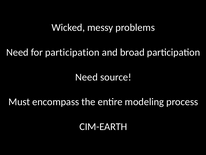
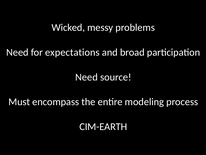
for participation: participation -> expectations
